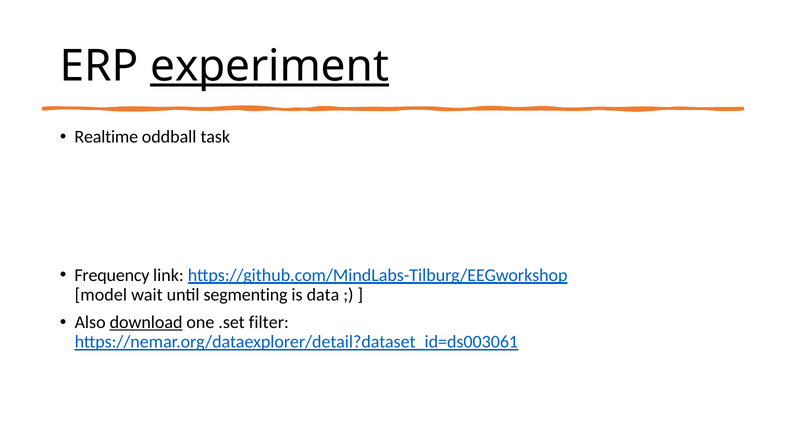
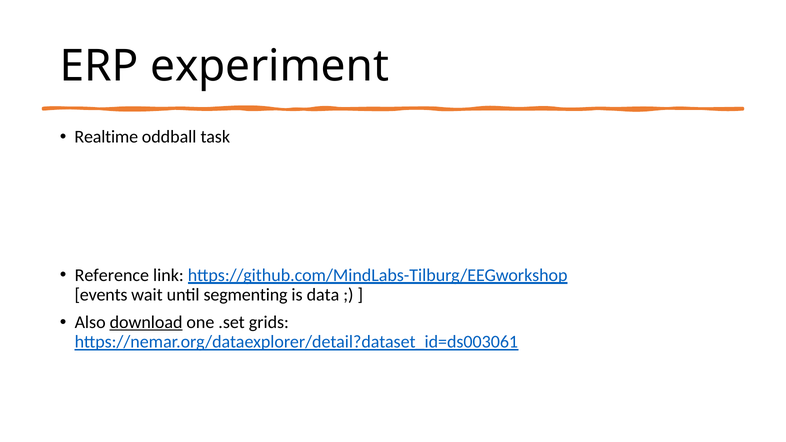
experiment underline: present -> none
Frequency: Frequency -> Reference
model: model -> events
filter: filter -> grids
